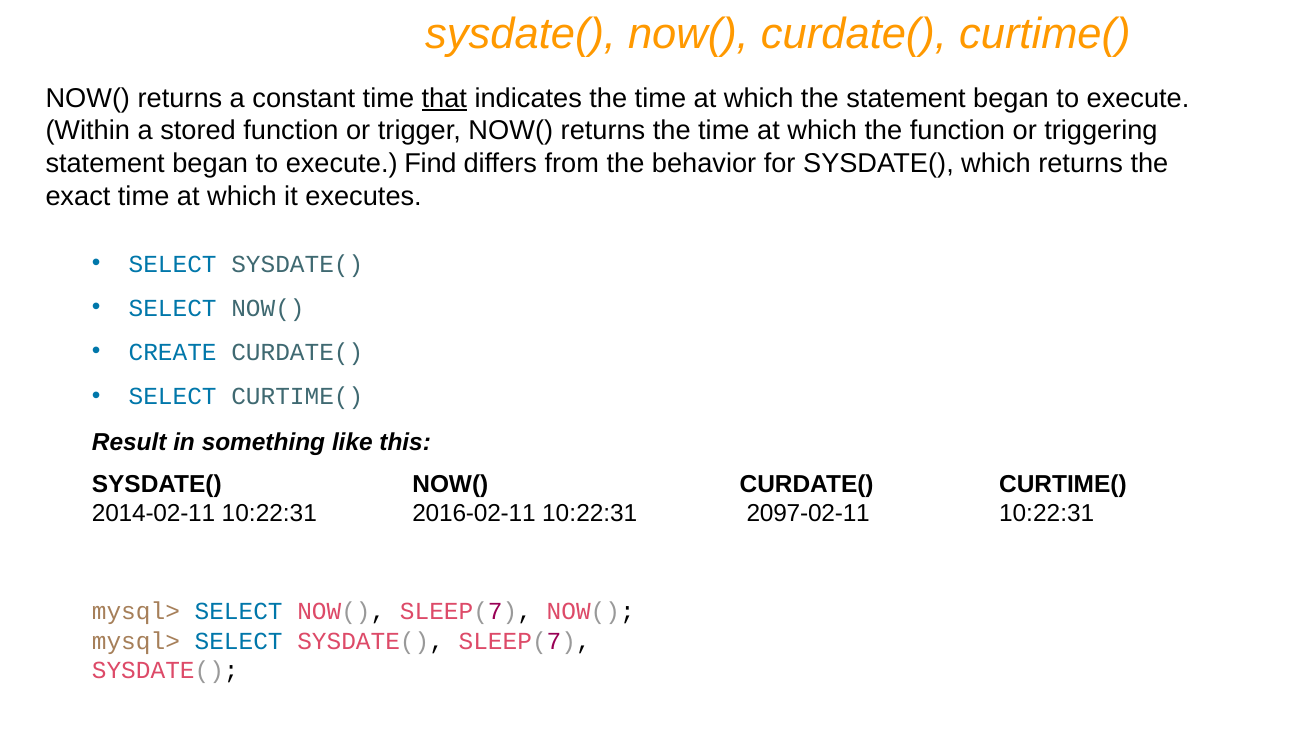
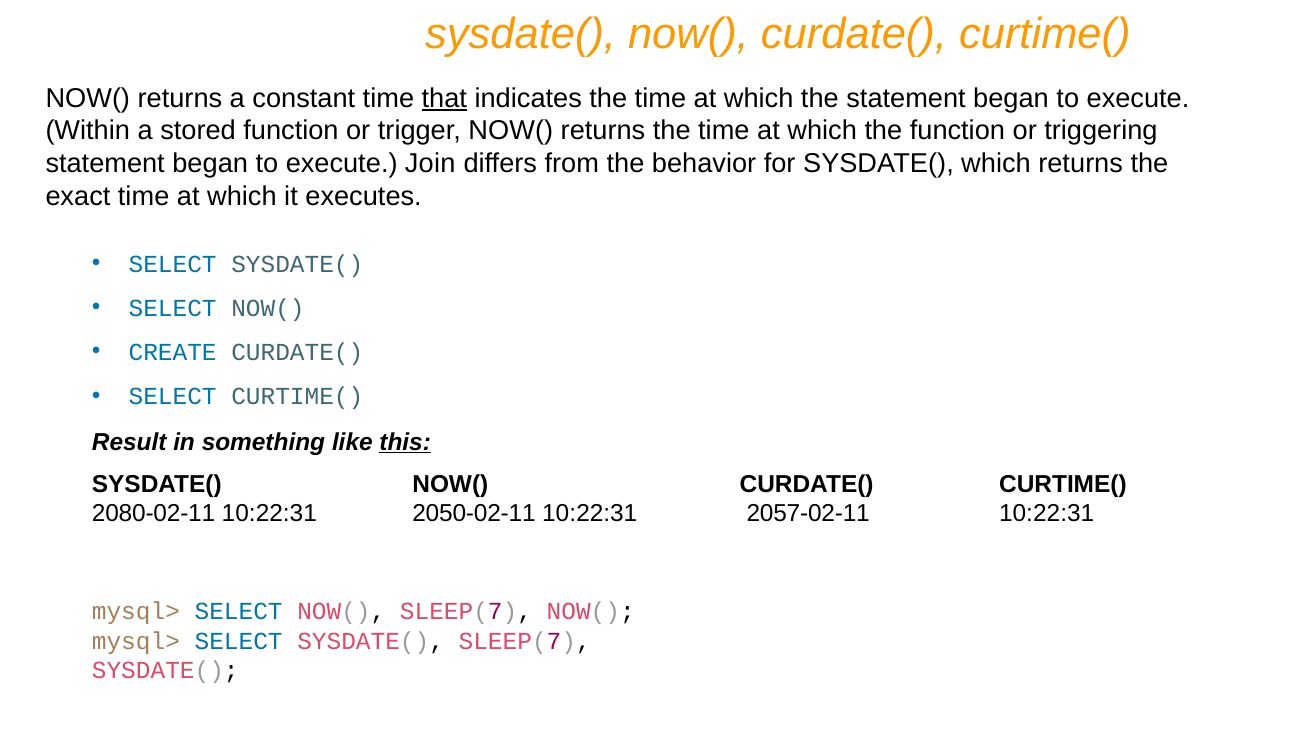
Find: Find -> Join
this underline: none -> present
2014-02-11: 2014-02-11 -> 2080-02-11
2016-02-11: 2016-02-11 -> 2050-02-11
2097-02-11: 2097-02-11 -> 2057-02-11
